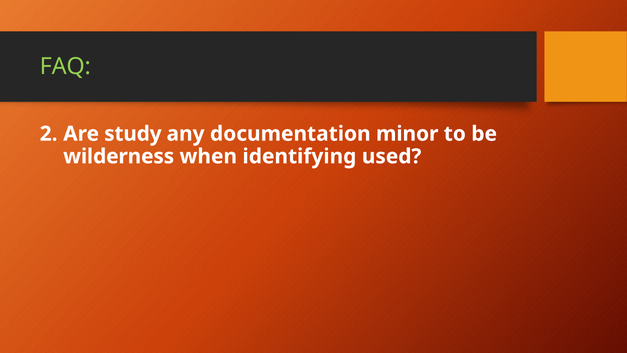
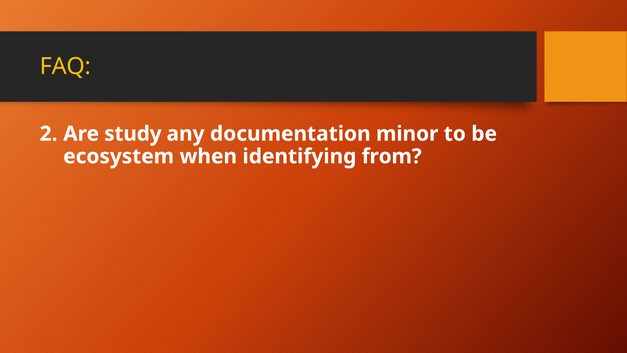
FAQ colour: light green -> yellow
wilderness: wilderness -> ecosystem
used: used -> from
